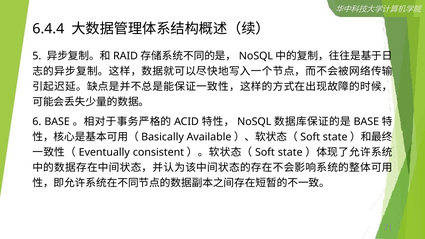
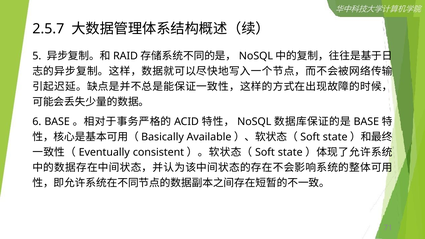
6.4.4: 6.4.4 -> 2.5.7
